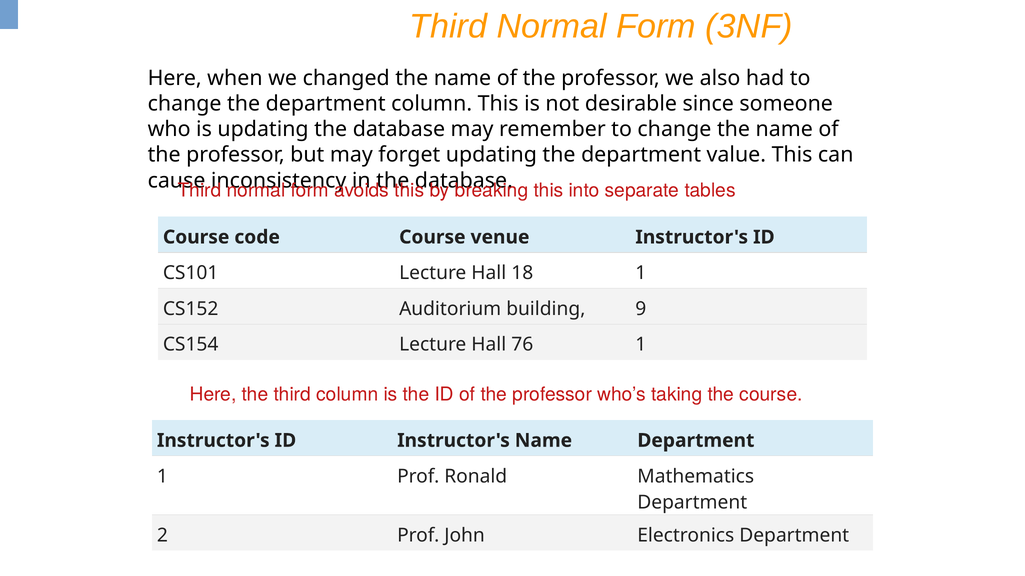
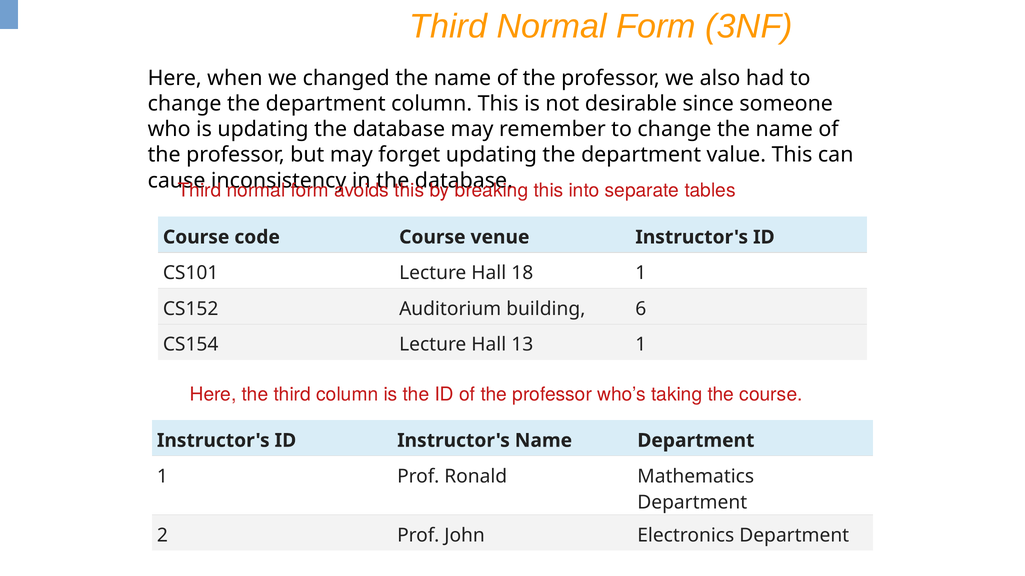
9: 9 -> 6
76: 76 -> 13
